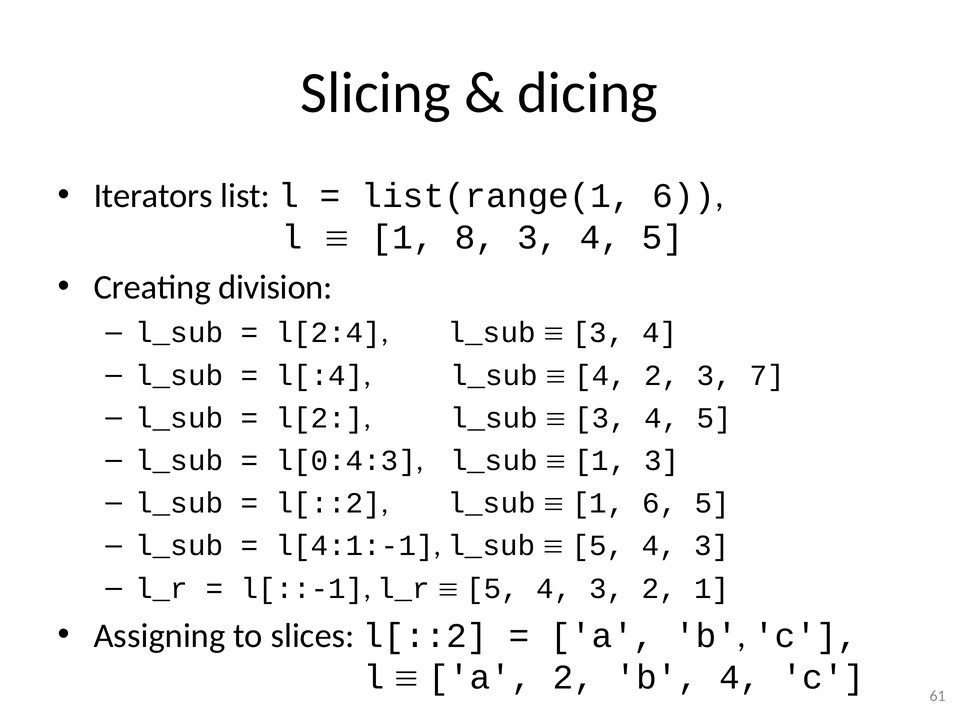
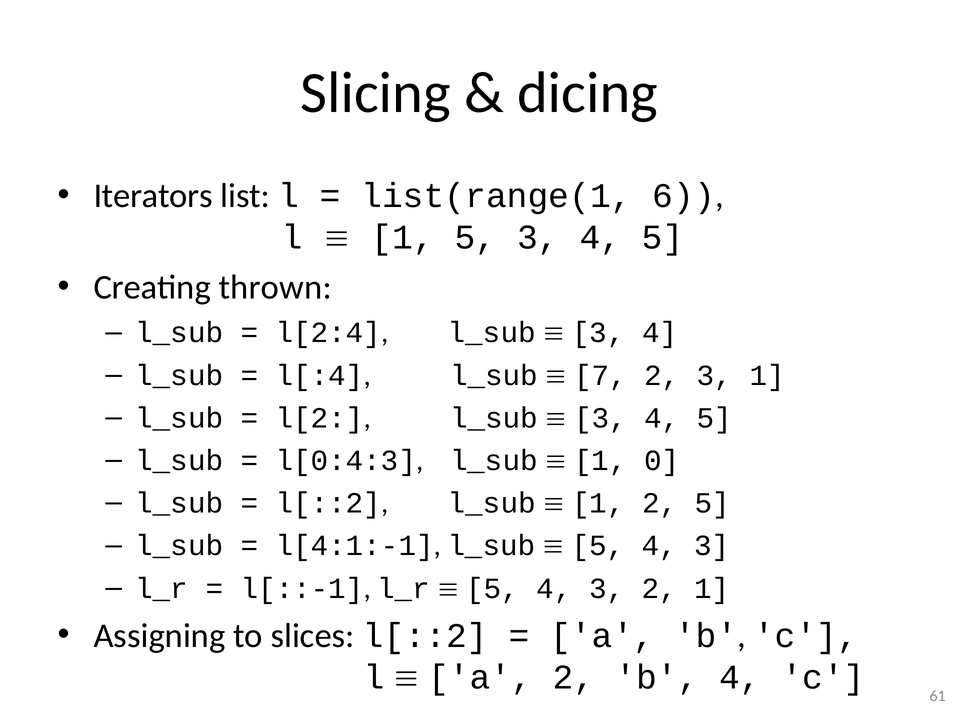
1 8: 8 -> 5
division: division -> thrown
4 at (601, 375): 4 -> 7
3 7: 7 -> 1
1 3: 3 -> 0
1 6: 6 -> 2
